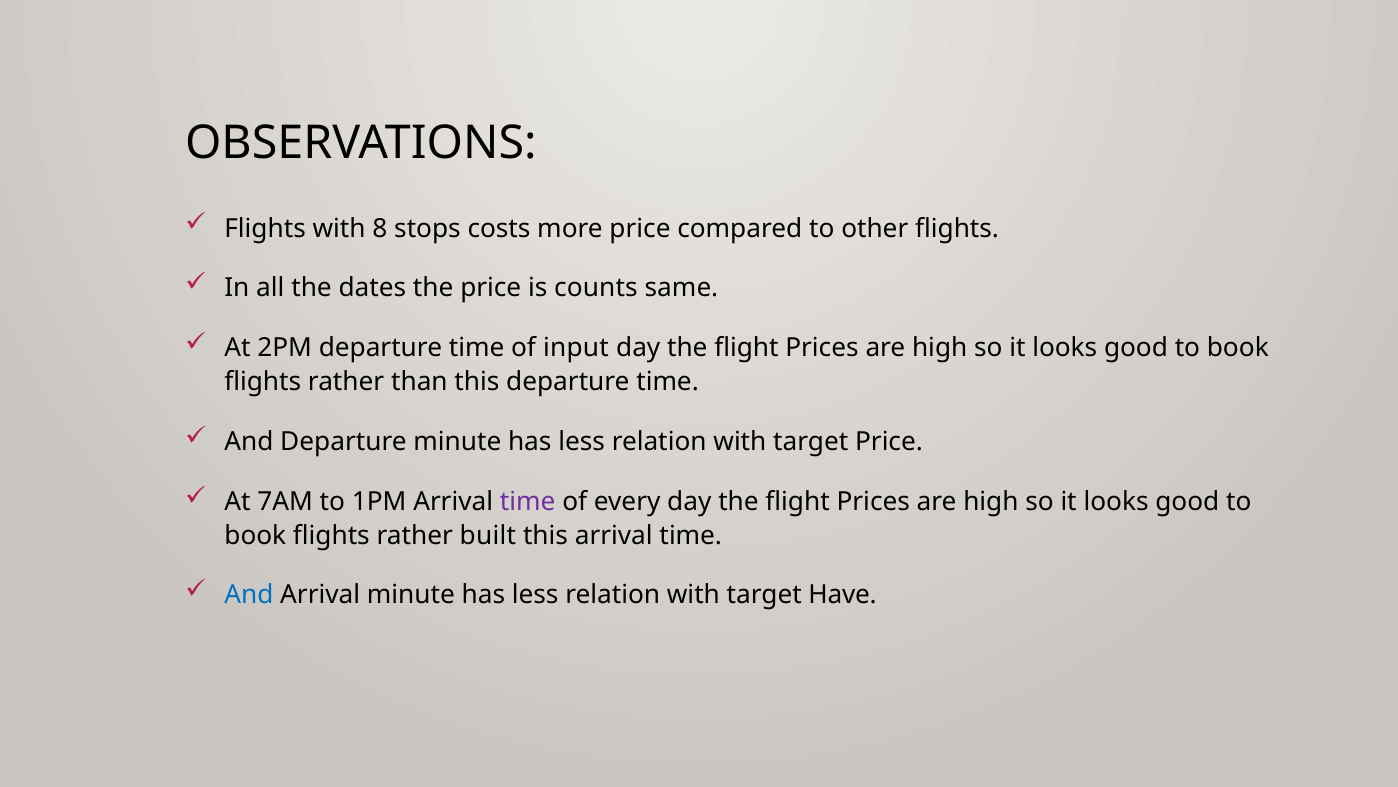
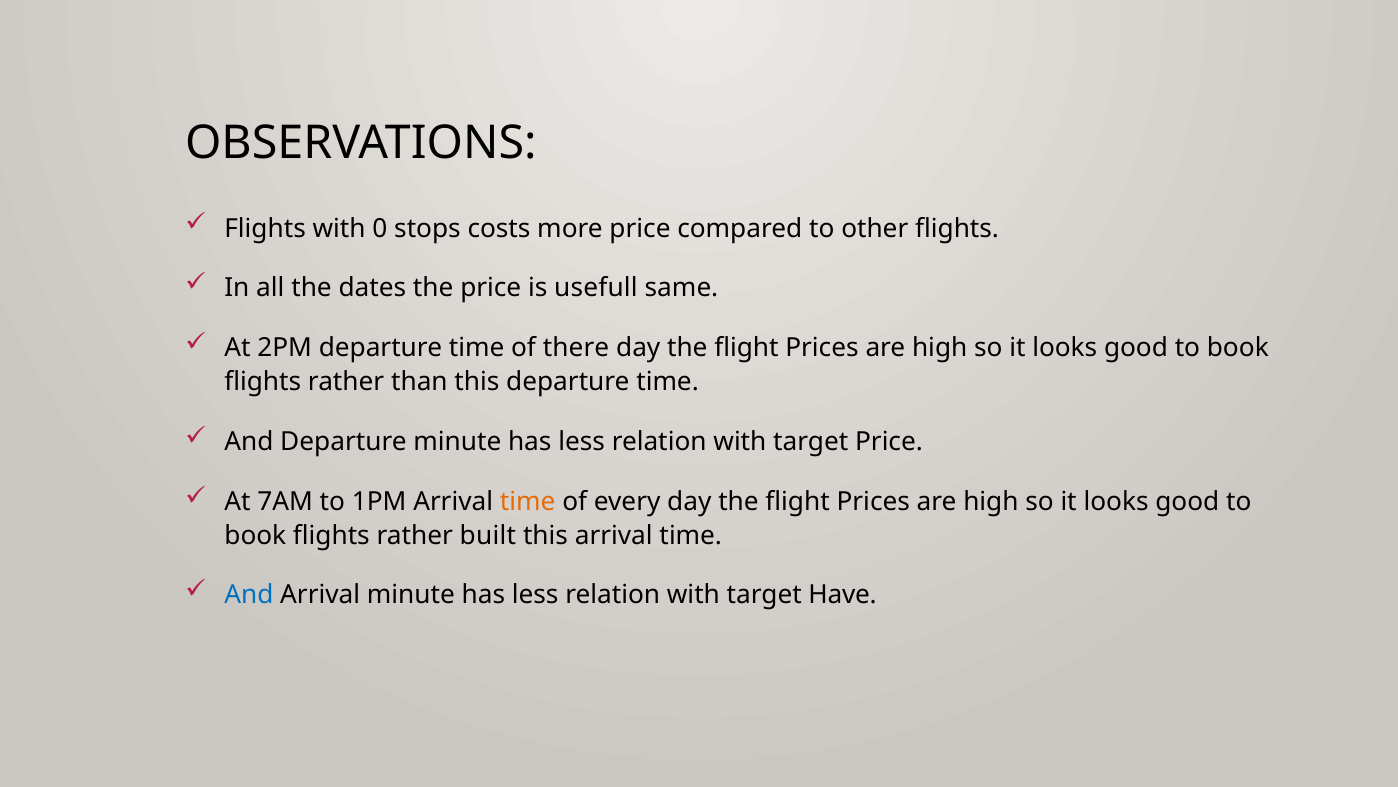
8: 8 -> 0
counts: counts -> usefull
input: input -> there
time at (528, 501) colour: purple -> orange
